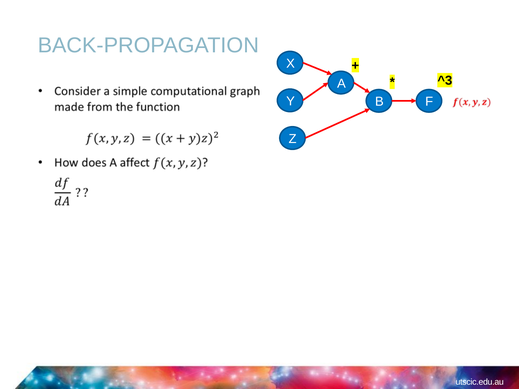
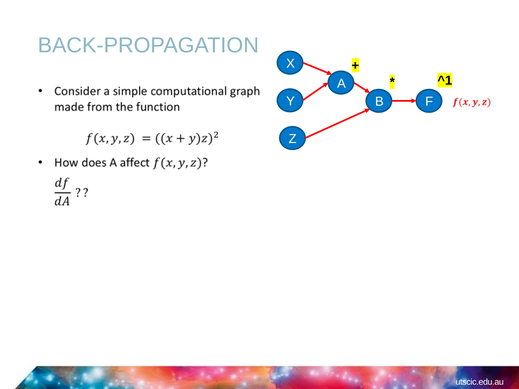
^3: ^3 -> ^1
